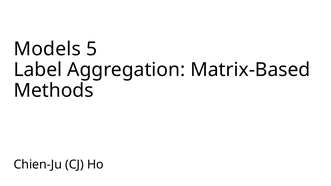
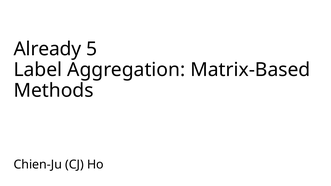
Models: Models -> Already
